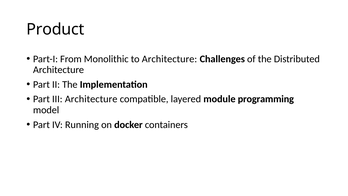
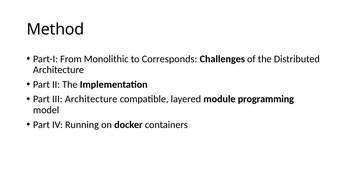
Product: Product -> Method
to Architecture: Architecture -> Corresponds
